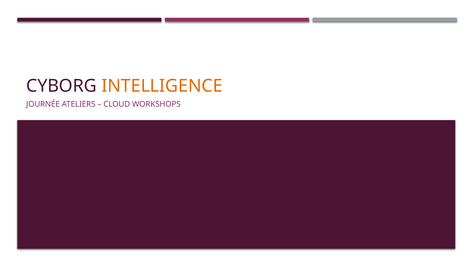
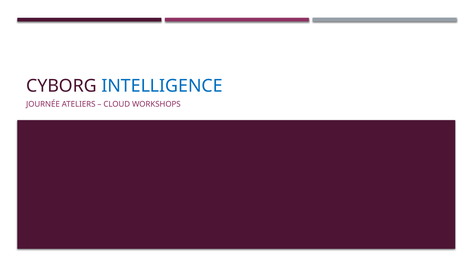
INTELLIGENCE colour: orange -> blue
